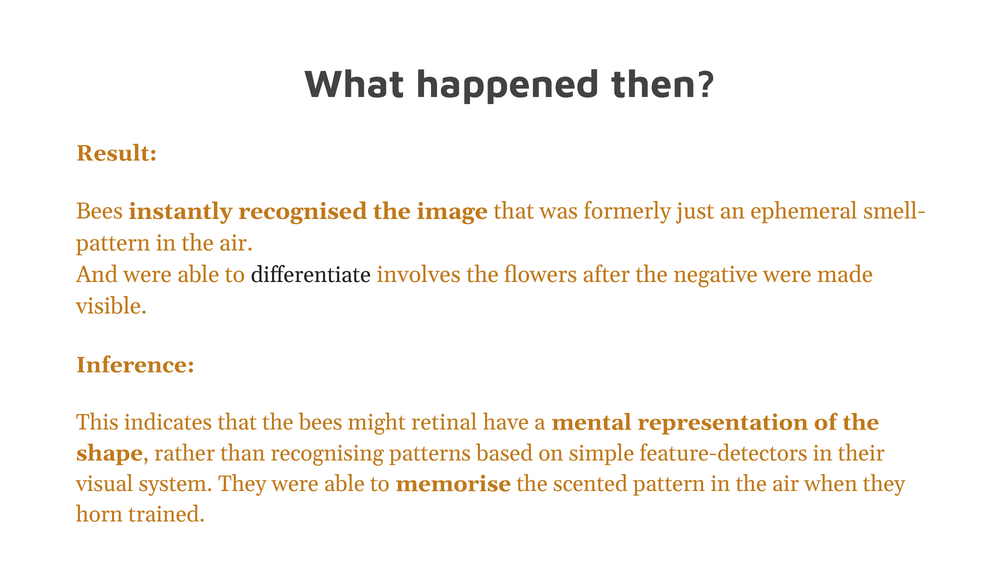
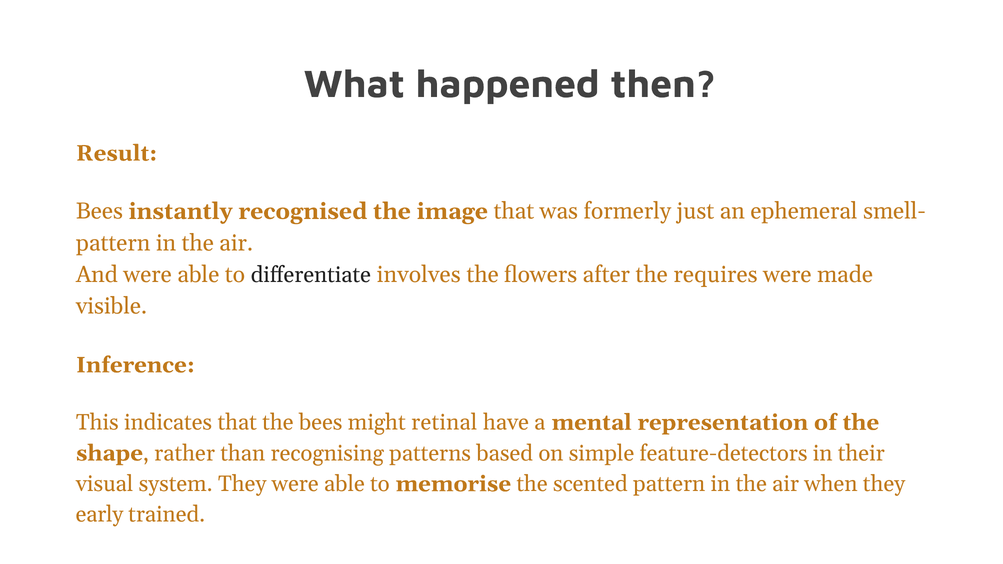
negative: negative -> requires
horn: horn -> early
